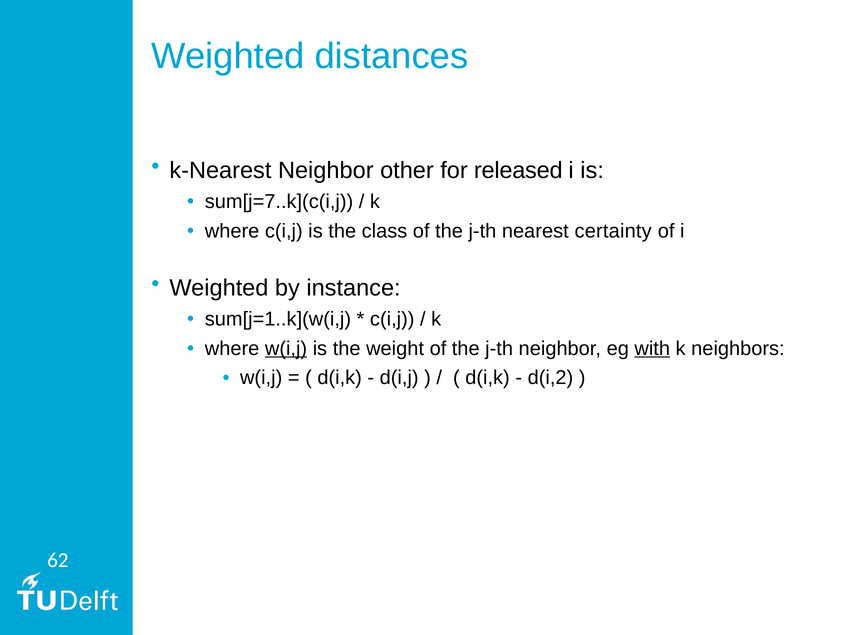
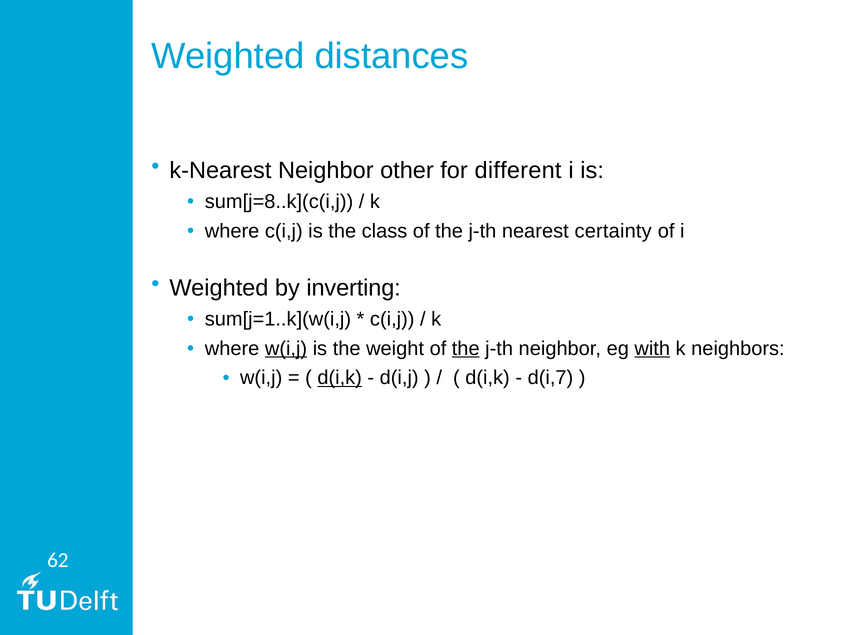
released: released -> different
sum[j=7..k](c(i,j: sum[j=7..k](c(i,j -> sum[j=8..k](c(i,j
instance: instance -> inverting
the at (466, 349) underline: none -> present
d(i,k at (340, 378) underline: none -> present
d(i,2: d(i,2 -> d(i,7
